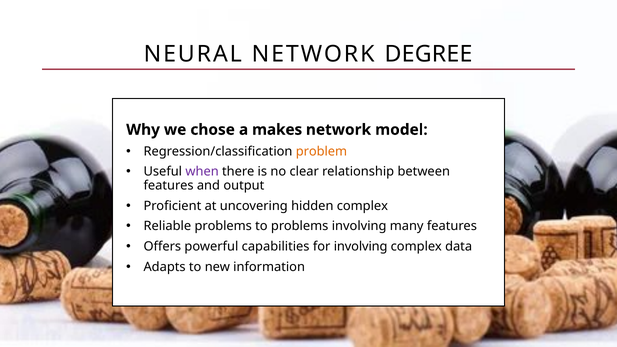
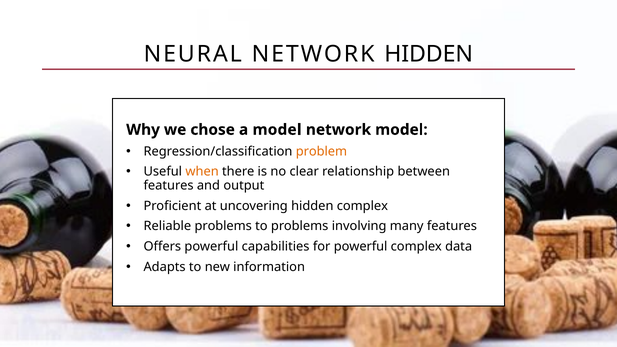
NETWORK DEGREE: DEGREE -> HIDDEN
a makes: makes -> model
when colour: purple -> orange
for involving: involving -> powerful
